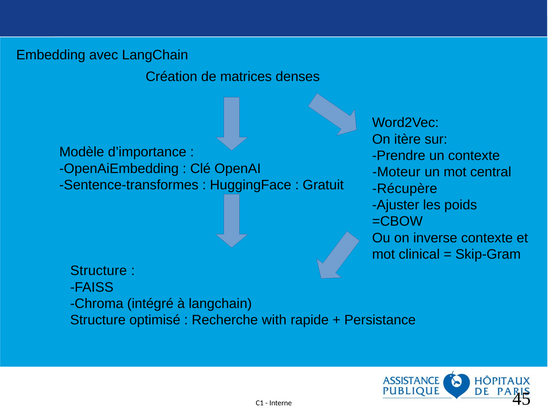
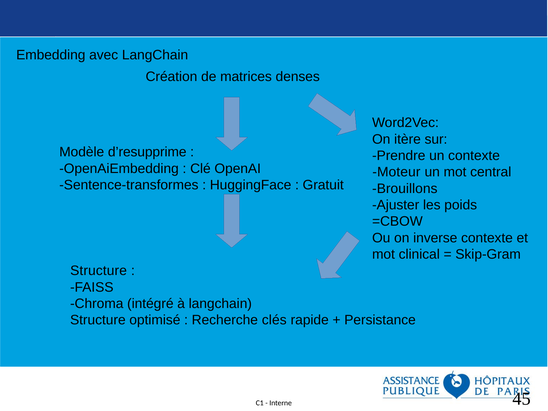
d’importance: d’importance -> d’resupprime
Récupère: Récupère -> Brouillons
with: with -> clés
